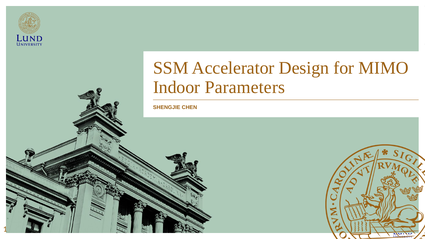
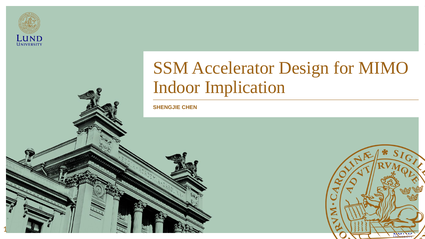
Parameters: Parameters -> Implication
